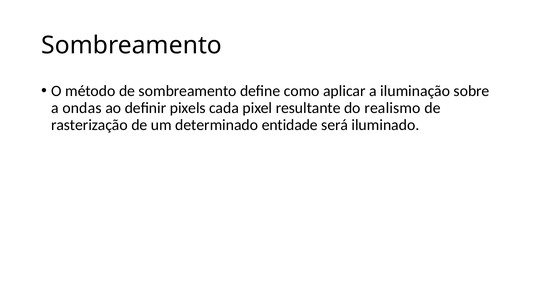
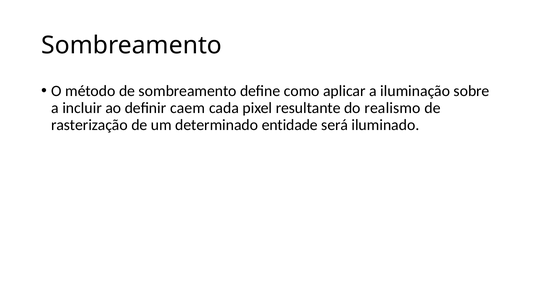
ondas: ondas -> incluir
pixels: pixels -> caem
